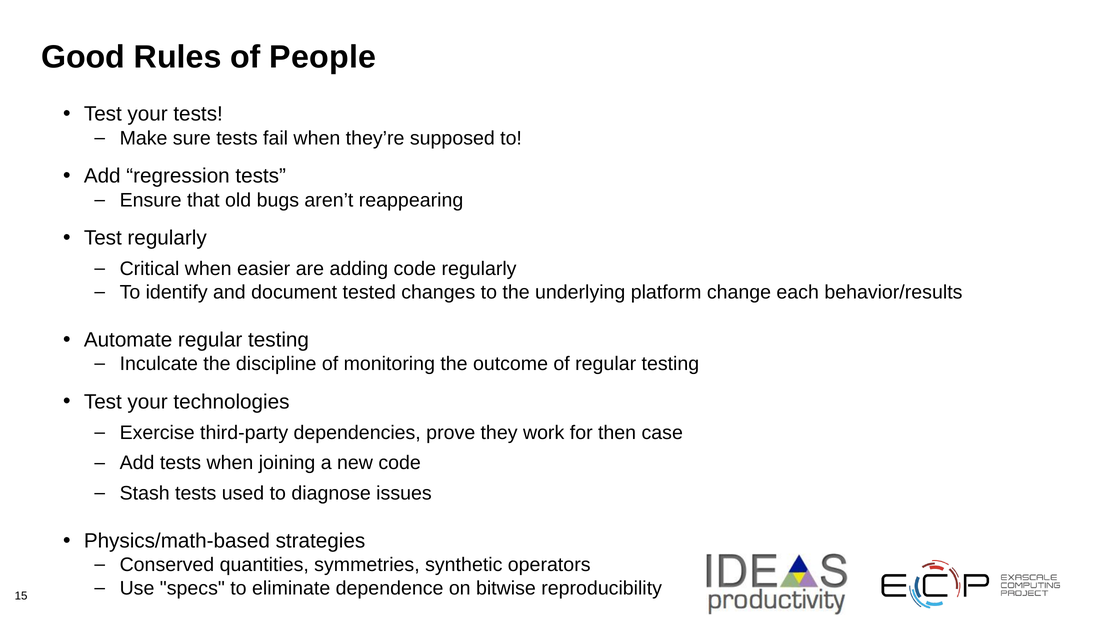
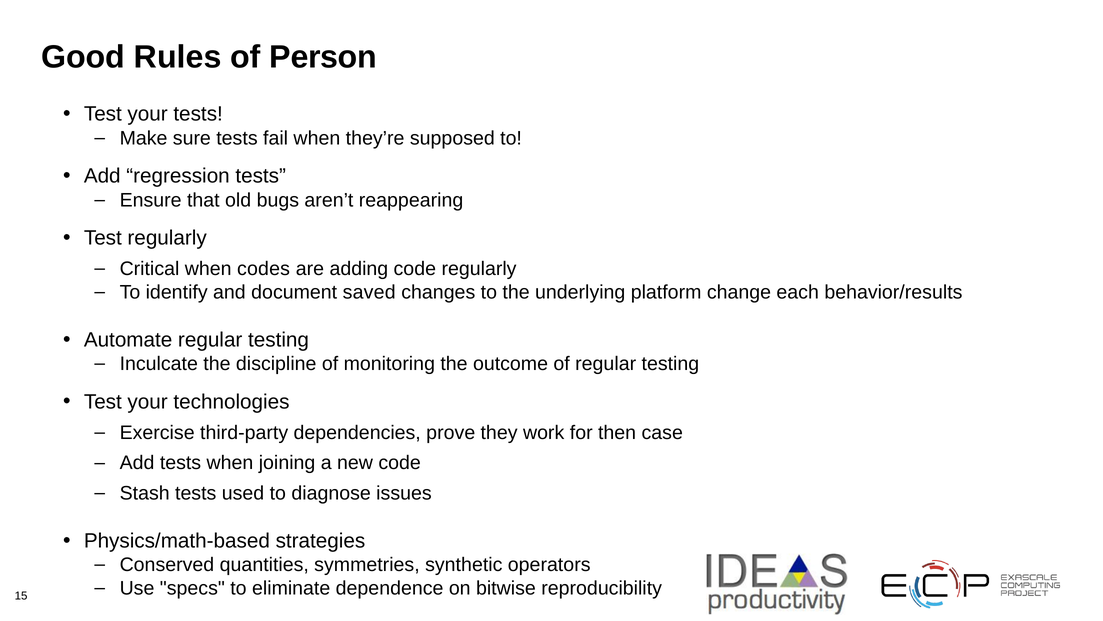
People: People -> Person
easier: easier -> codes
tested: tested -> saved
